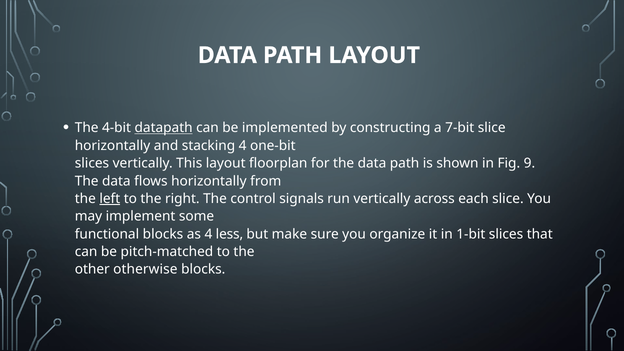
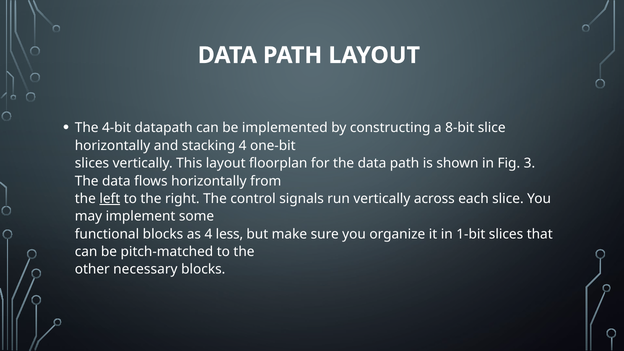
datapath underline: present -> none
7-bit: 7-bit -> 8-bit
9: 9 -> 3
otherwise: otherwise -> necessary
